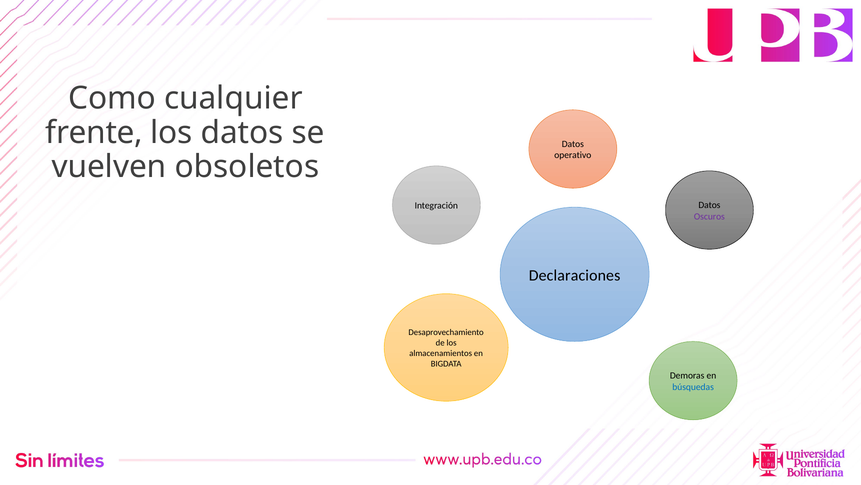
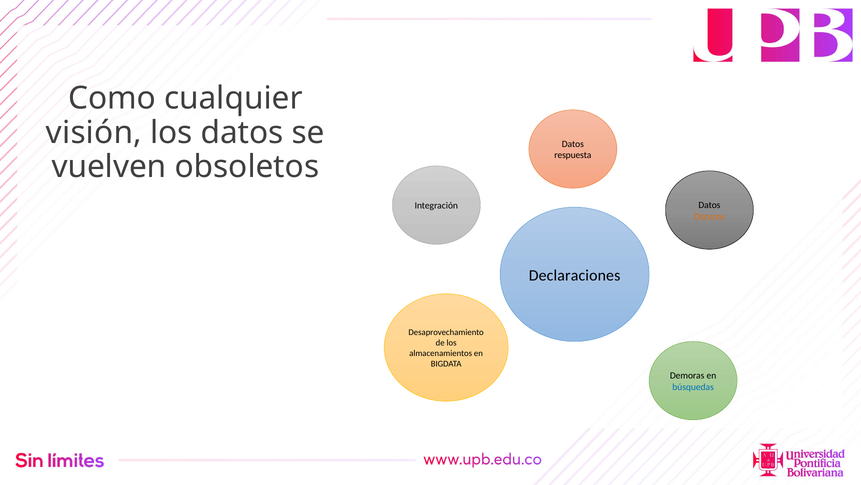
frente: frente -> visión
operativo: operativo -> respuesta
Oscuros colour: purple -> orange
